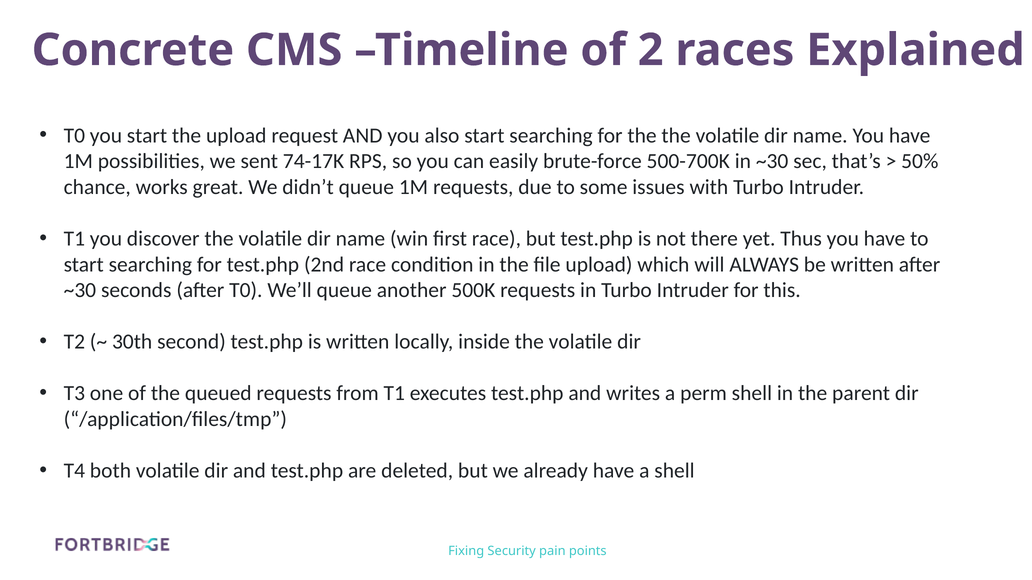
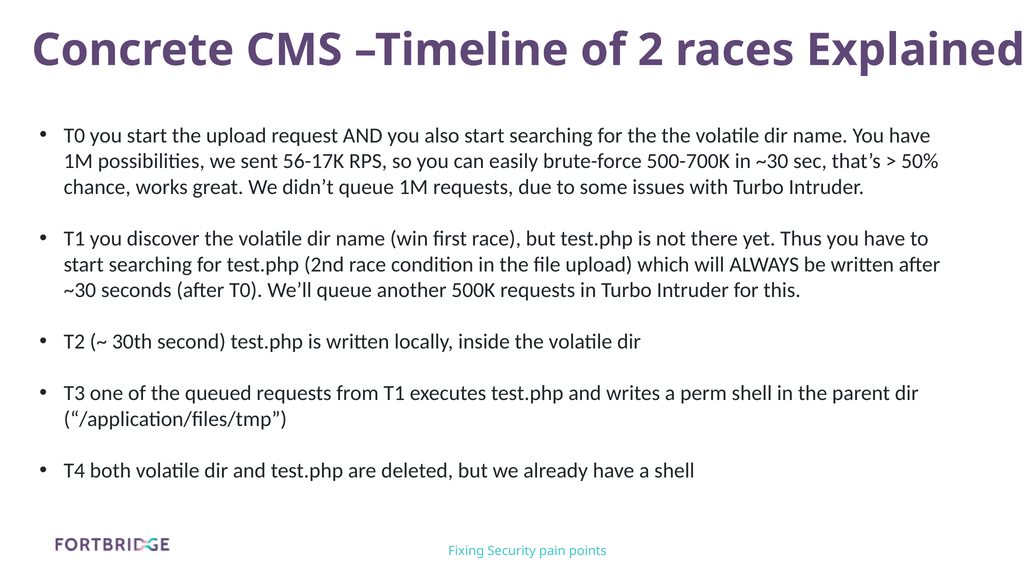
74-17K: 74-17K -> 56-17K
